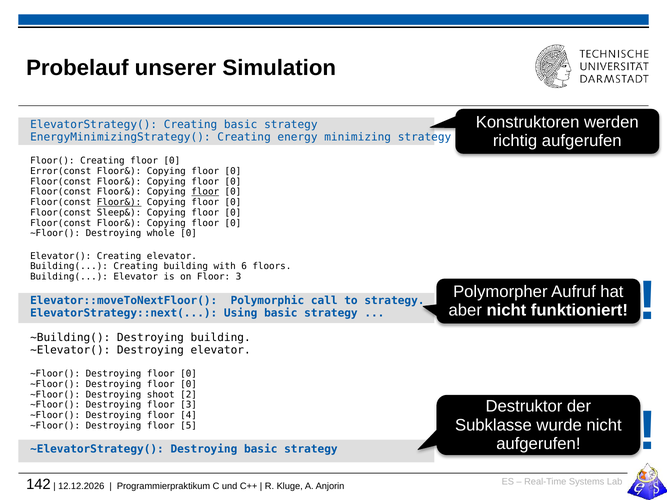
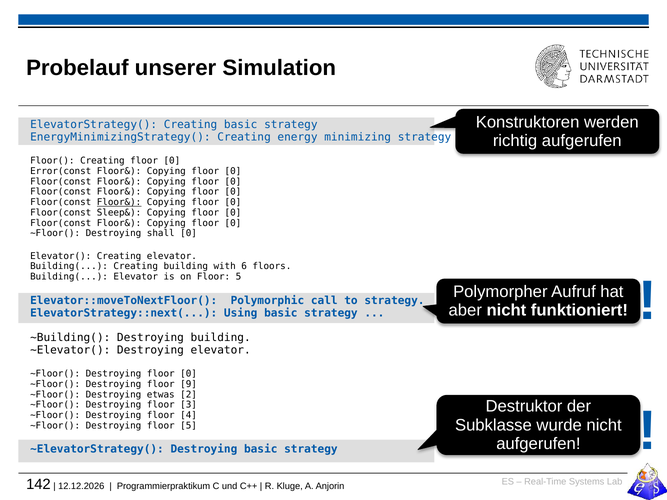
floor at (205, 192) underline: present -> none
whole: whole -> shall
on Floor 3: 3 -> 5
0 at (189, 384): 0 -> 9
shoot: shoot -> etwas
